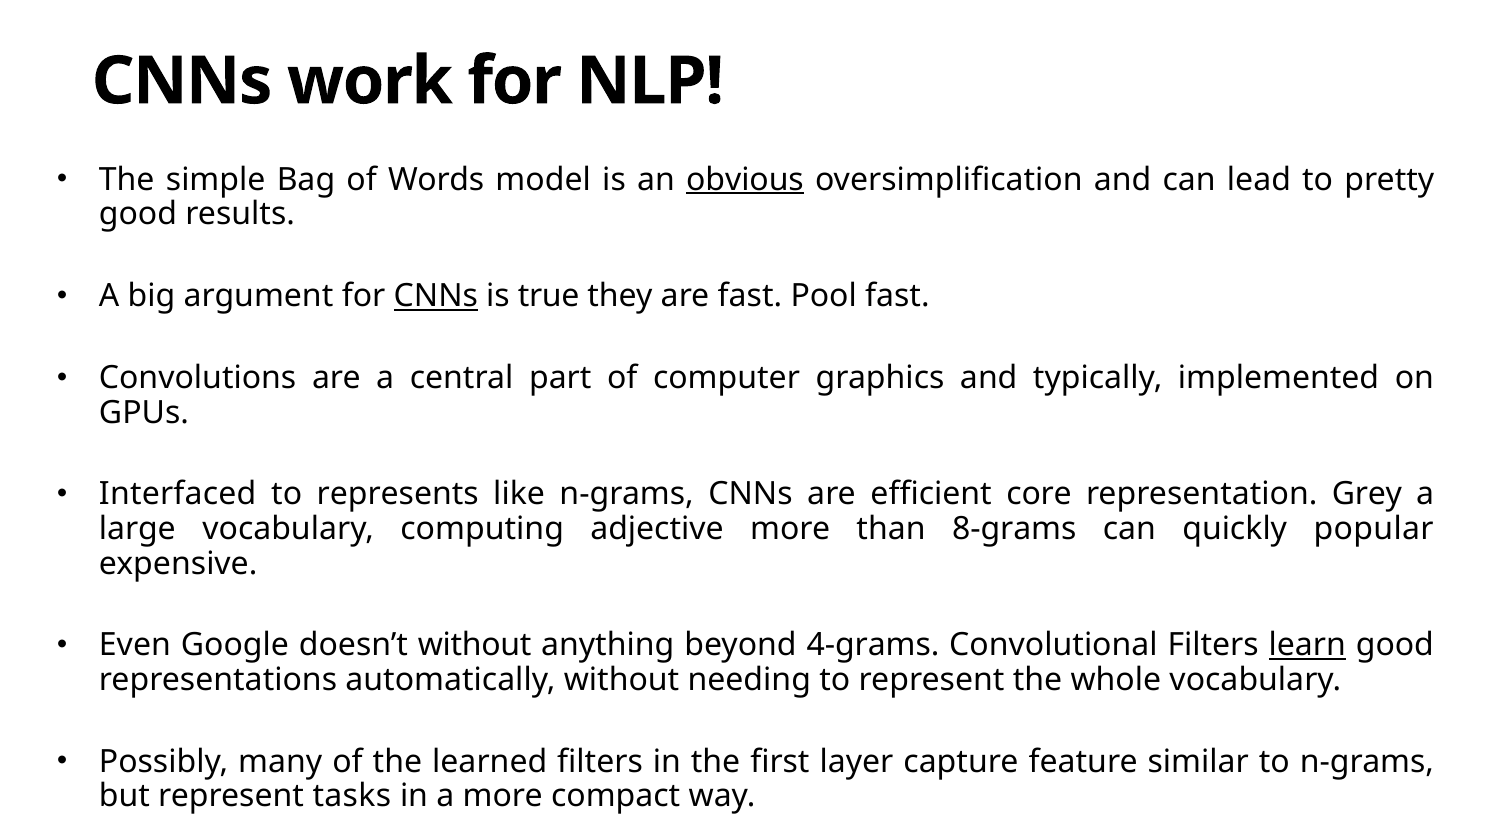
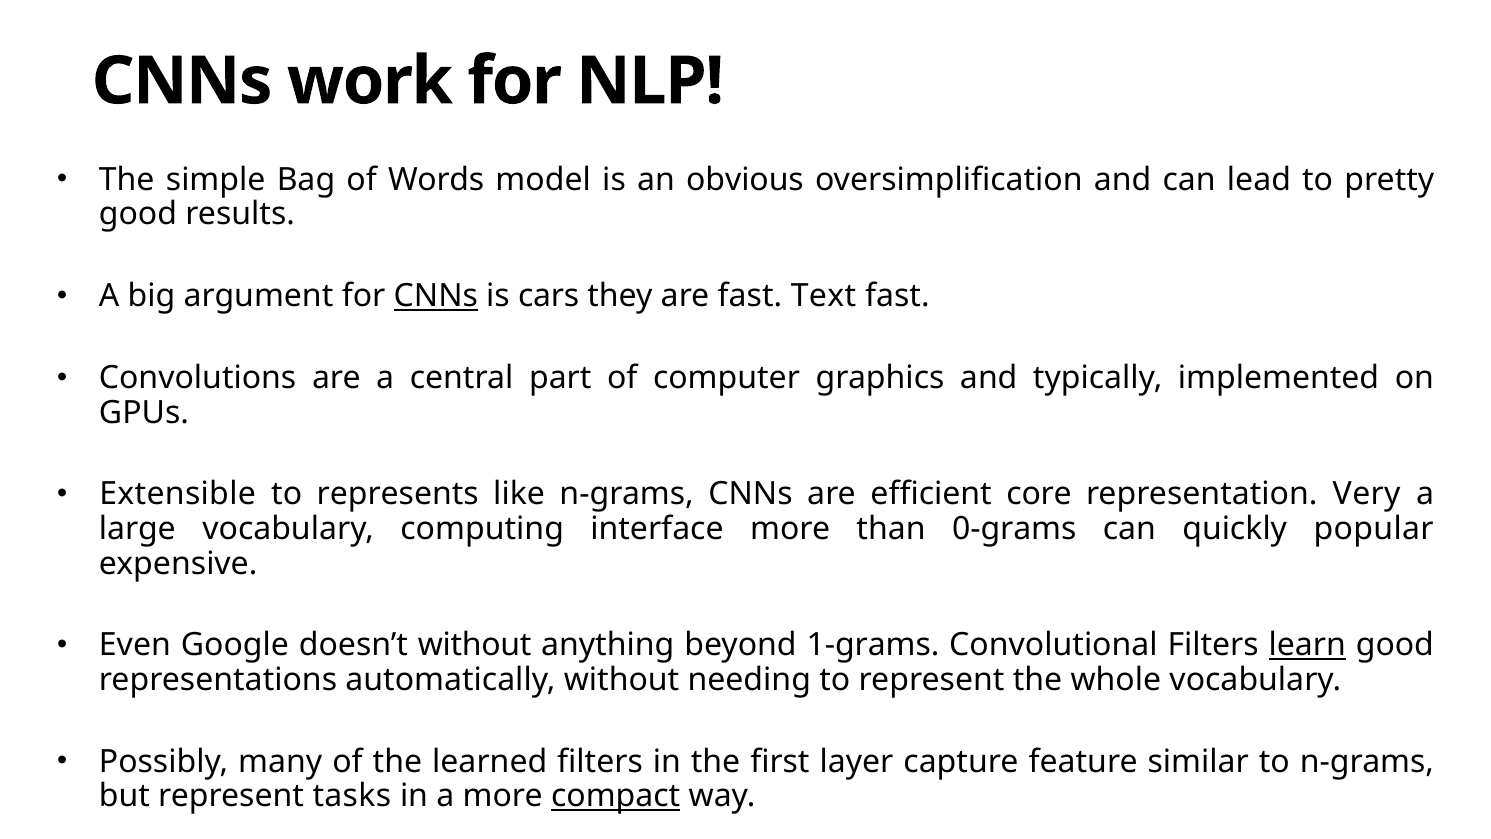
obvious underline: present -> none
true: true -> cars
Pool: Pool -> Text
Interfaced: Interfaced -> Extensible
Grey: Grey -> Very
adjective: adjective -> interface
8-grams: 8-grams -> 0-grams
4-grams: 4-grams -> 1-grams
compact underline: none -> present
